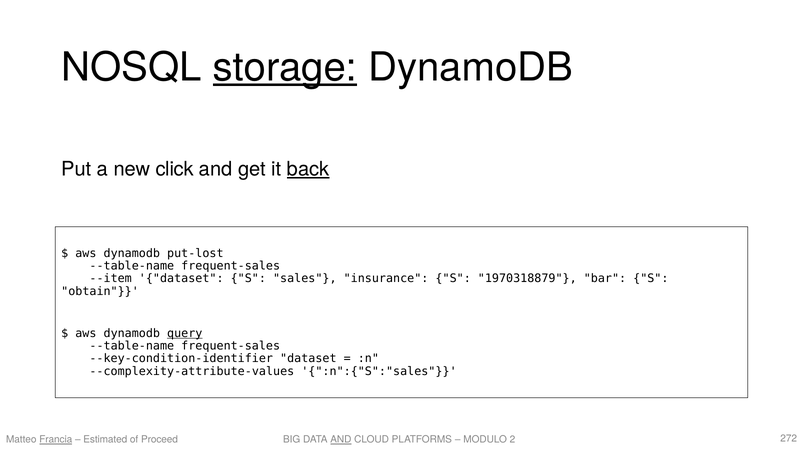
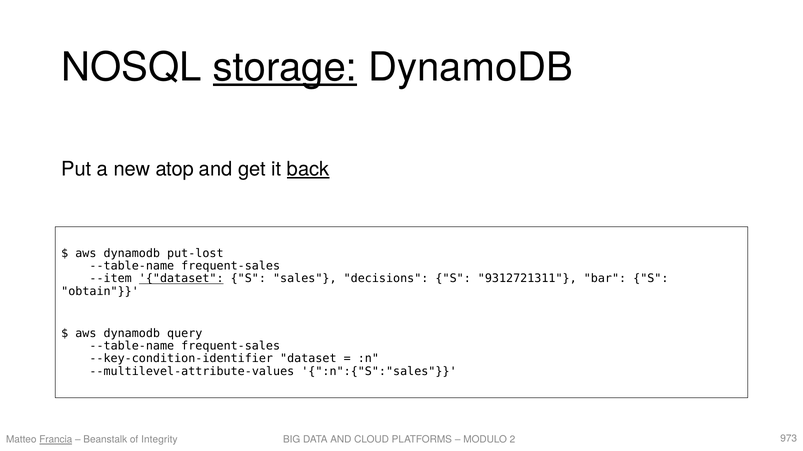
click: click -> atop
dataset at (181, 279) underline: none -> present
insurance: insurance -> decisions
1970318879: 1970318879 -> 9312721311
query underline: present -> none
--complexity-attribute-values: --complexity-attribute-values -> --multilevel-attribute-values
Estimated: Estimated -> Beanstalk
Proceed: Proceed -> Integrity
AND at (341, 440) underline: present -> none
272: 272 -> 973
